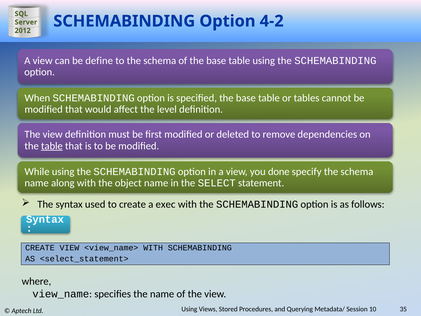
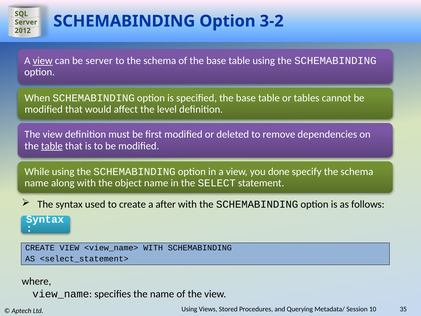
4-2: 4-2 -> 3-2
view at (43, 61) underline: none -> present
be define: define -> server
exec: exec -> after
